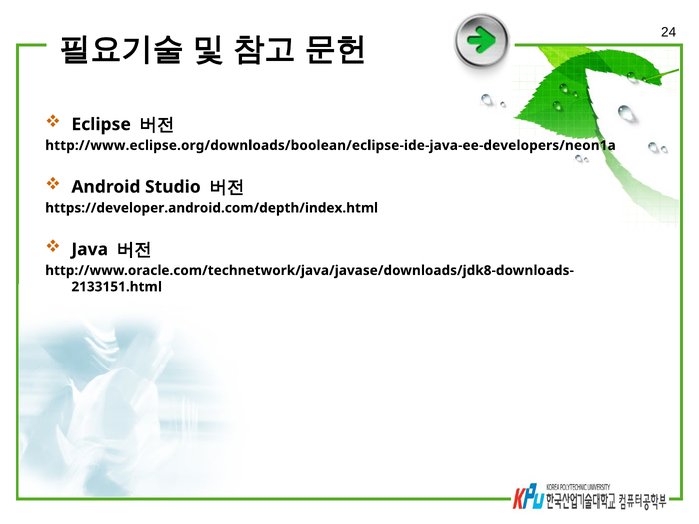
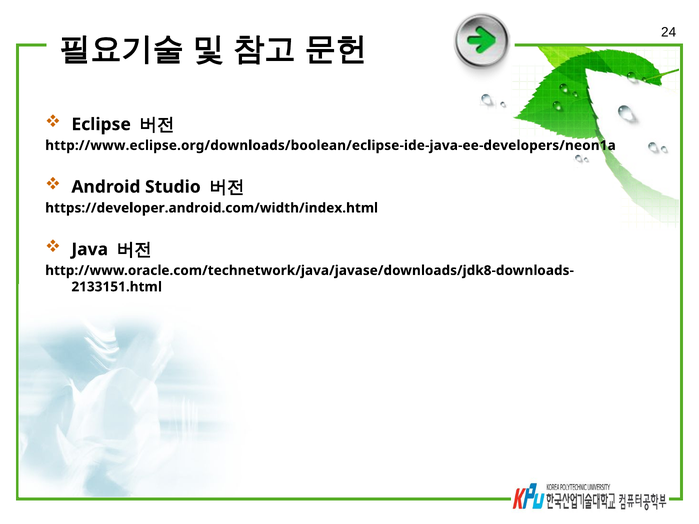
https://developer.android.com/depth/index.html: https://developer.android.com/depth/index.html -> https://developer.android.com/width/index.html
